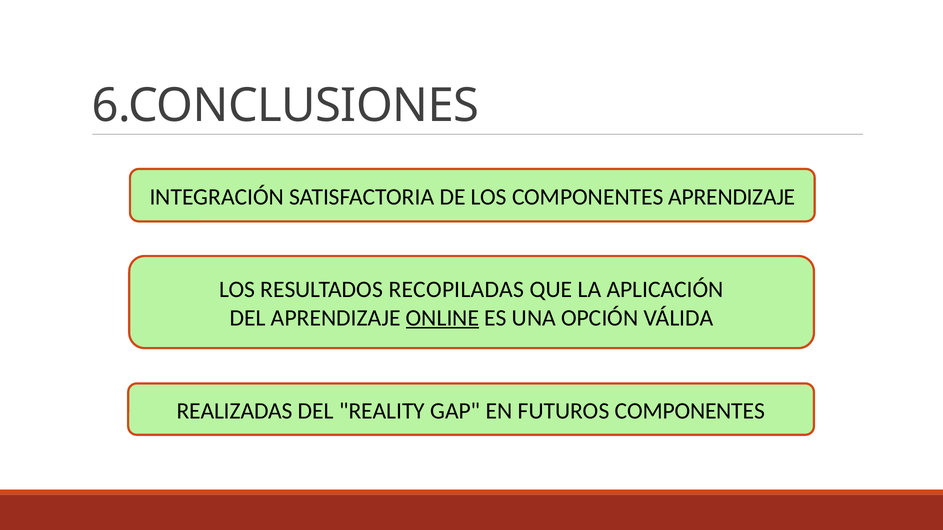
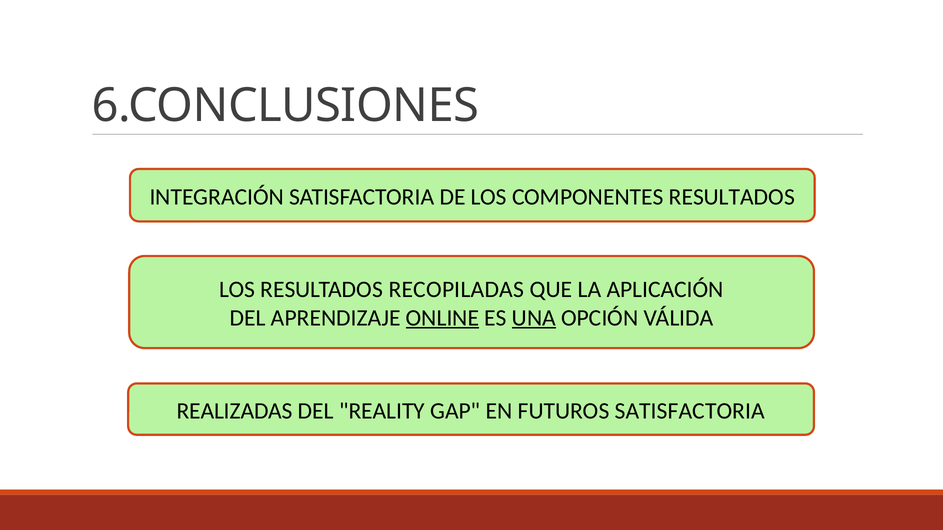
COMPONENTES APRENDIZAJE: APRENDIZAJE -> RESULTADOS
UNA underline: none -> present
FUTUROS COMPONENTES: COMPONENTES -> SATISFACTORIA
